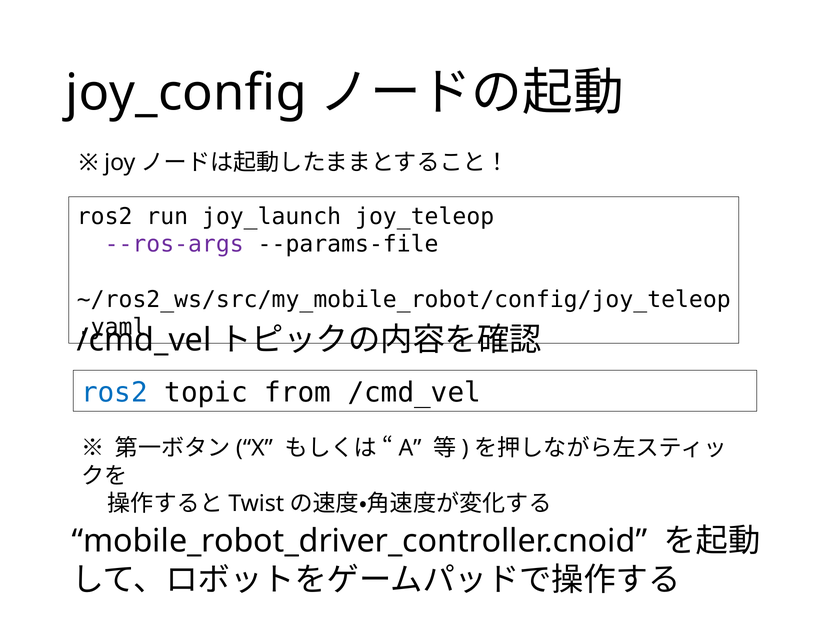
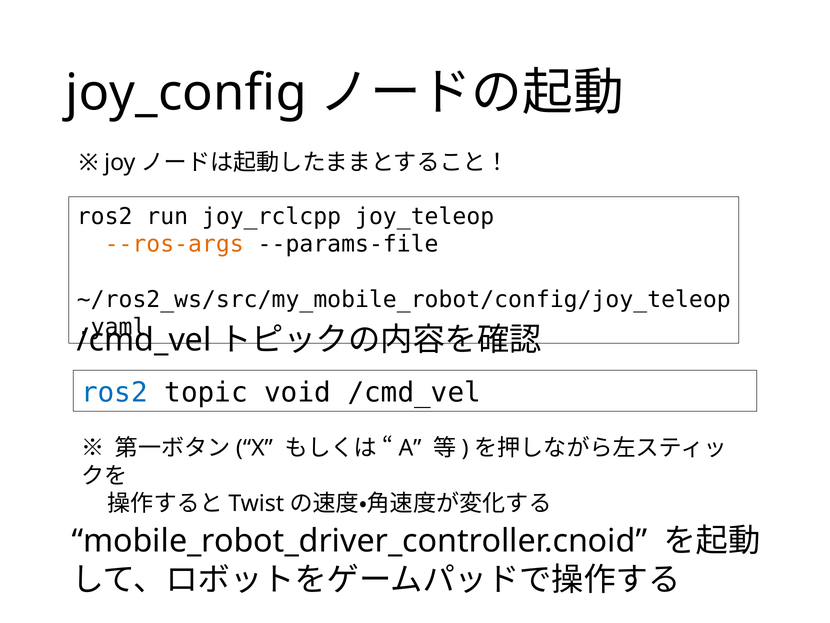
joy_launch: joy_launch -> joy_rclcpp
--ros-args colour: purple -> orange
from: from -> void
